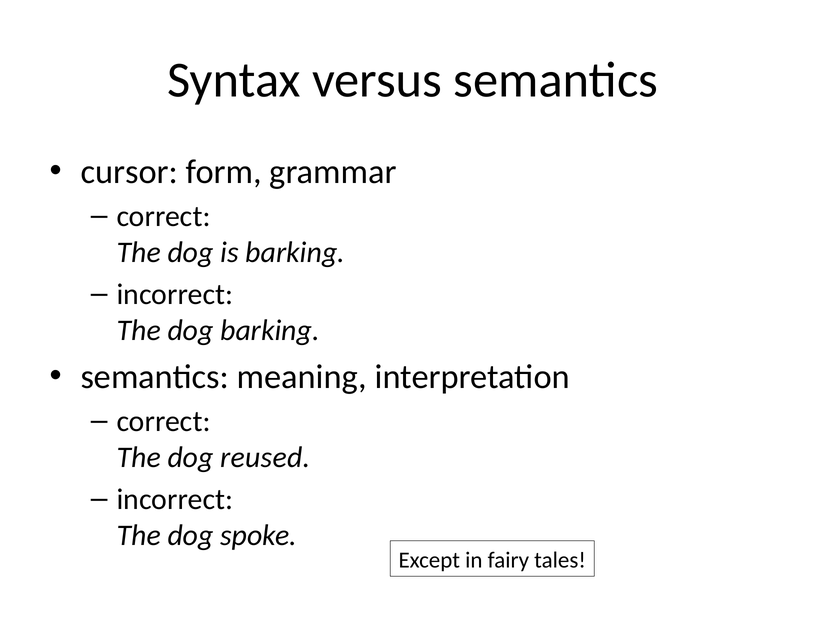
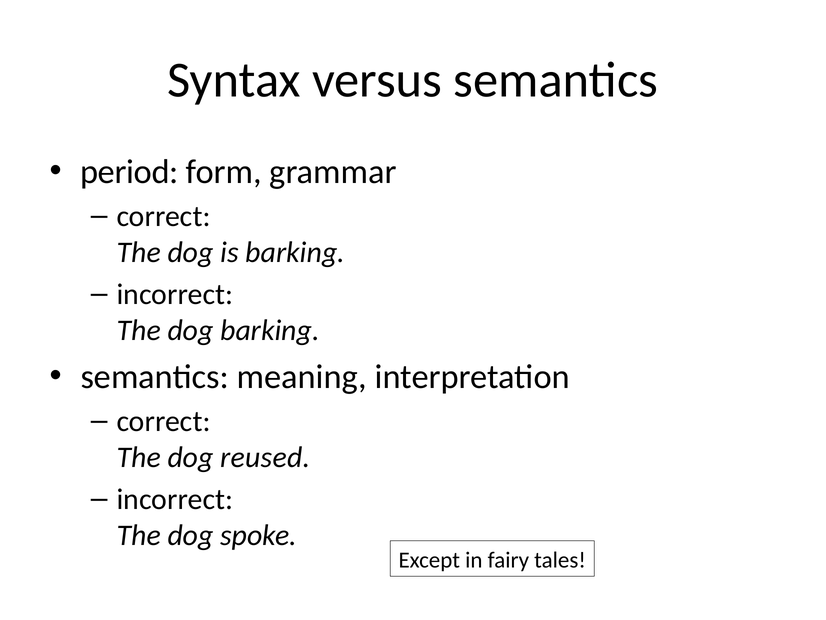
cursor: cursor -> period
